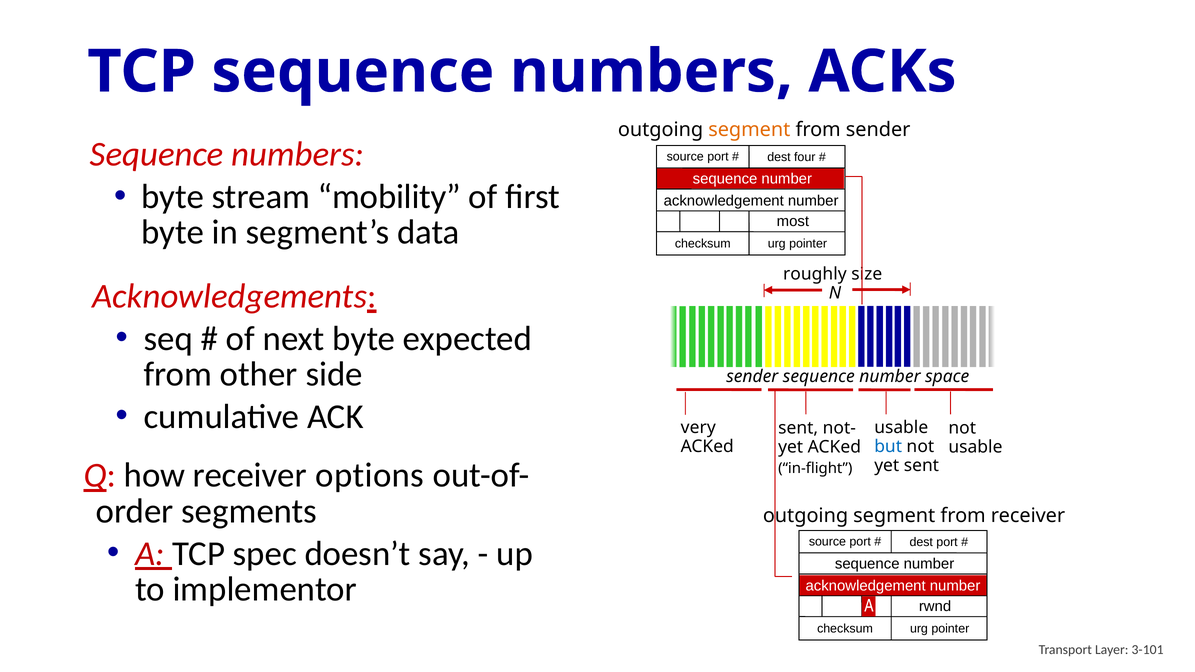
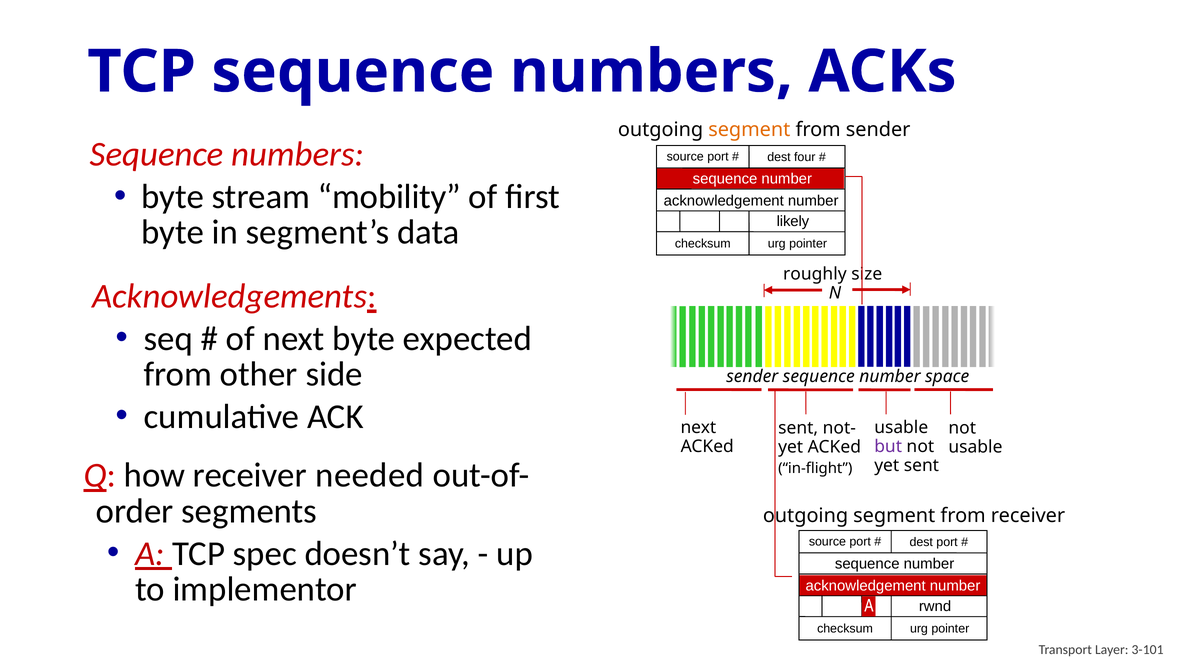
most: most -> likely
very at (698, 428): very -> next
but colour: blue -> purple
options: options -> needed
